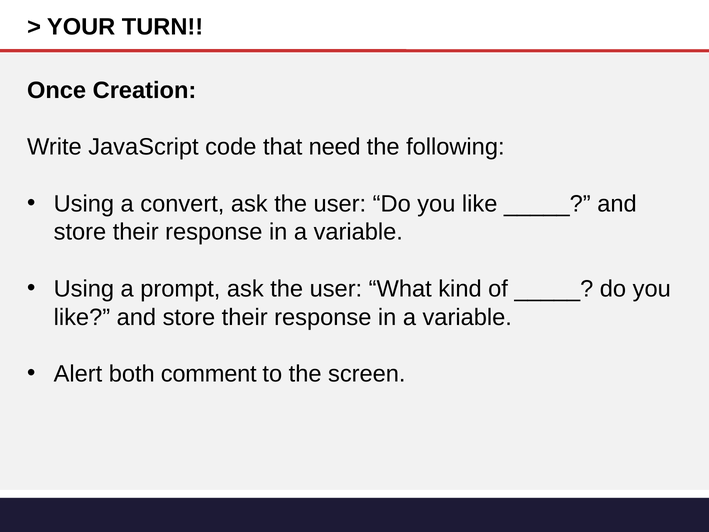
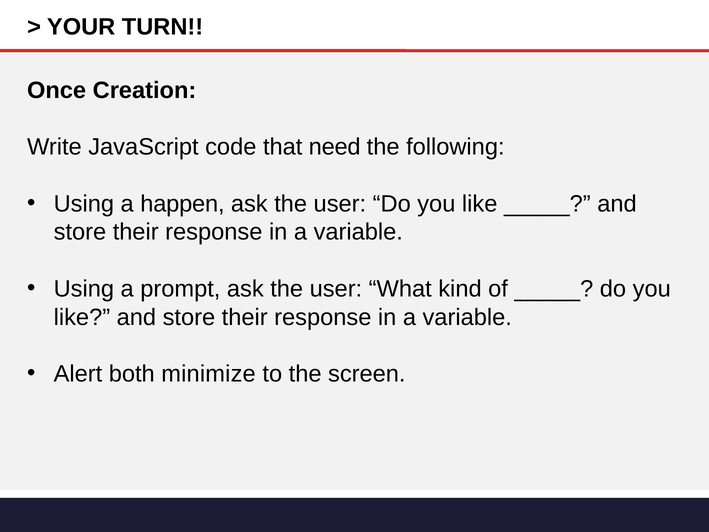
convert: convert -> happen
comment: comment -> minimize
